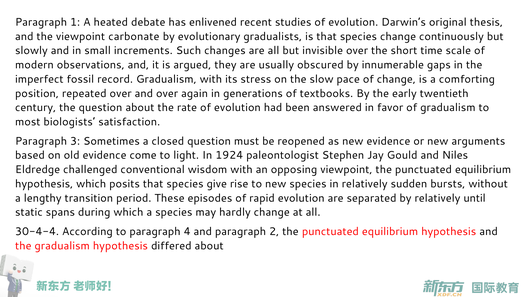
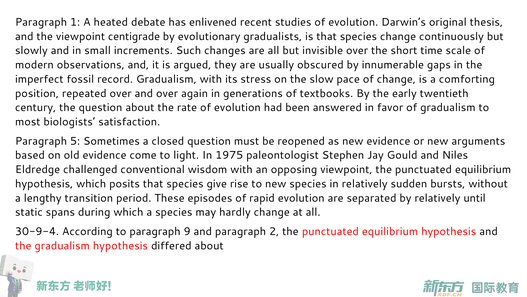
carbonate: carbonate -> centigrade
3: 3 -> 5
1924: 1924 -> 1975
30-4-4: 30-4-4 -> 30-9-4
4: 4 -> 9
